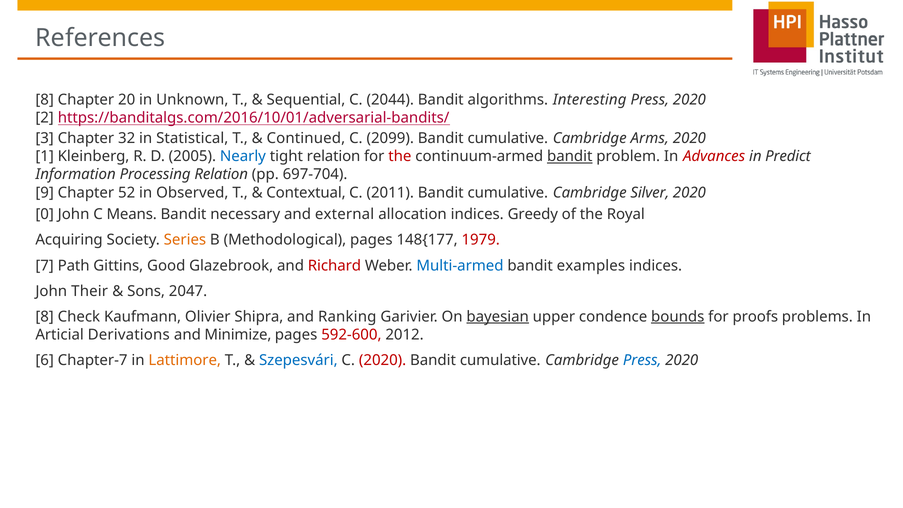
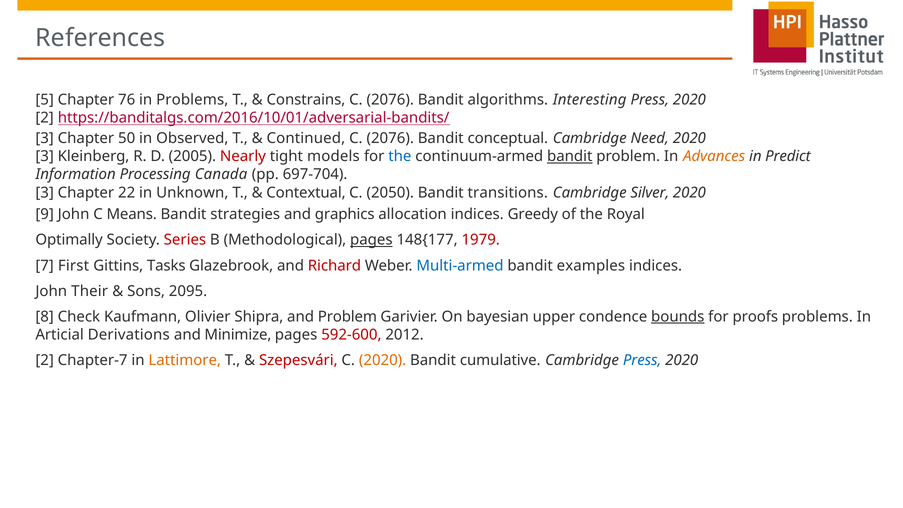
8 at (45, 100): 8 -> 5
20: 20 -> 76
in Unknown: Unknown -> Problems
Sequential: Sequential -> Constrains
2044 at (390, 100): 2044 -> 2076
32: 32 -> 50
Statistical: Statistical -> Observed
2099 at (390, 138): 2099 -> 2076
cumulative at (508, 138): cumulative -> conceptual
Arms: Arms -> Need
1 at (45, 156): 1 -> 3
Nearly colour: blue -> red
tight relation: relation -> models
the at (400, 156) colour: red -> blue
Advances colour: red -> orange
Processing Relation: Relation -> Canada
9 at (45, 193): 9 -> 3
52: 52 -> 22
Observed: Observed -> Unknown
2011: 2011 -> 2050
cumulative at (508, 193): cumulative -> transitions
0: 0 -> 9
necessary: necessary -> strategies
external: external -> graphics
Acquiring: Acquiring -> Optimally
Series colour: orange -> red
pages at (371, 240) underline: none -> present
Path: Path -> First
Good: Good -> Tasks
2047: 2047 -> 2095
and Ranking: Ranking -> Problem
bayesian underline: present -> none
6 at (45, 360): 6 -> 2
Szepesvári colour: blue -> red
2020 at (383, 360) colour: red -> orange
